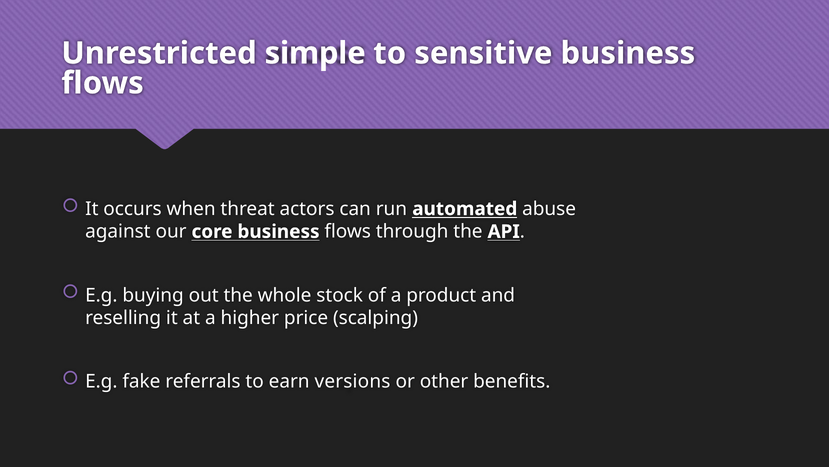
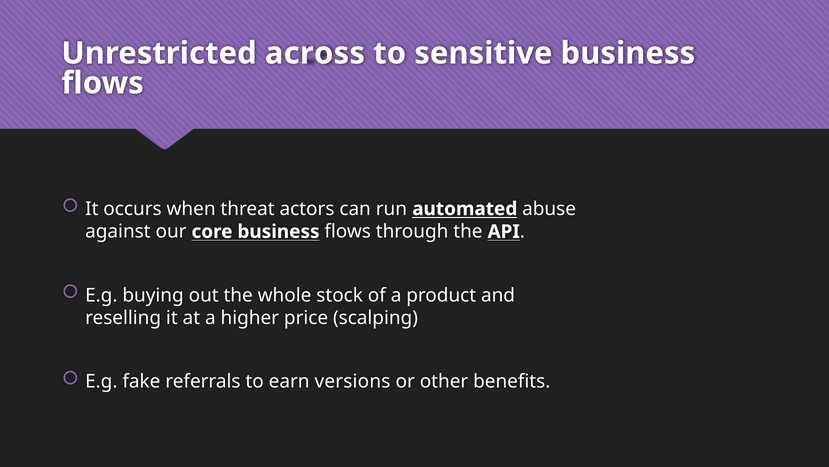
simple: simple -> across
